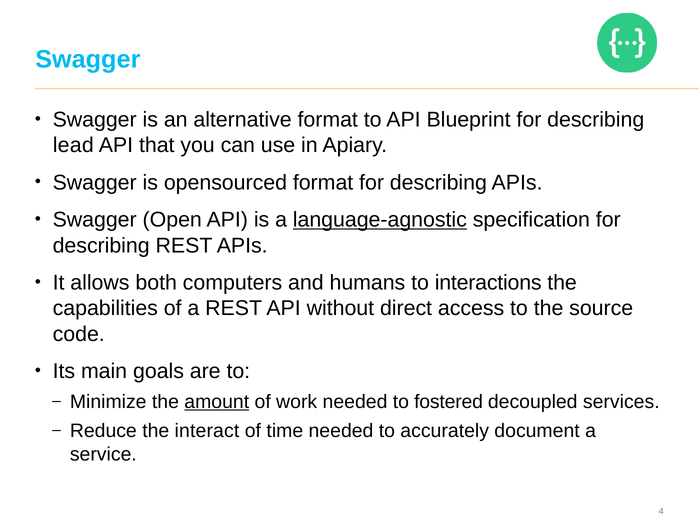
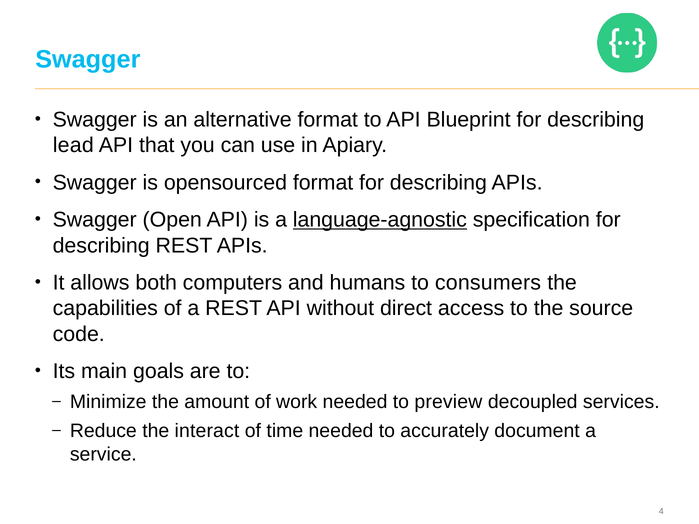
interactions: interactions -> consumers
amount underline: present -> none
fostered: fostered -> preview
